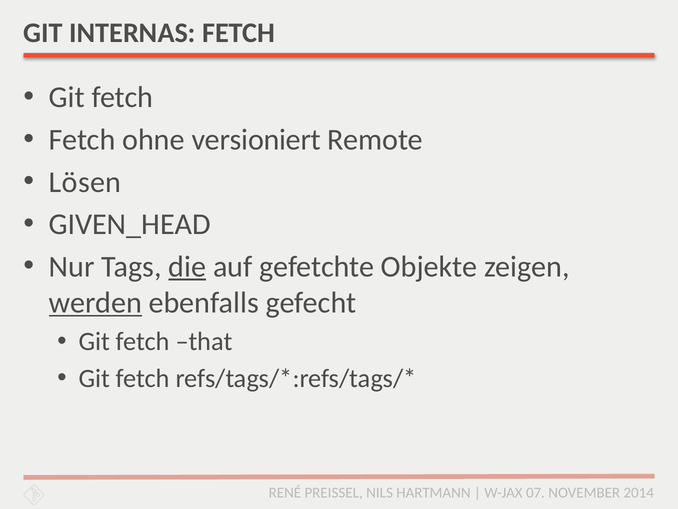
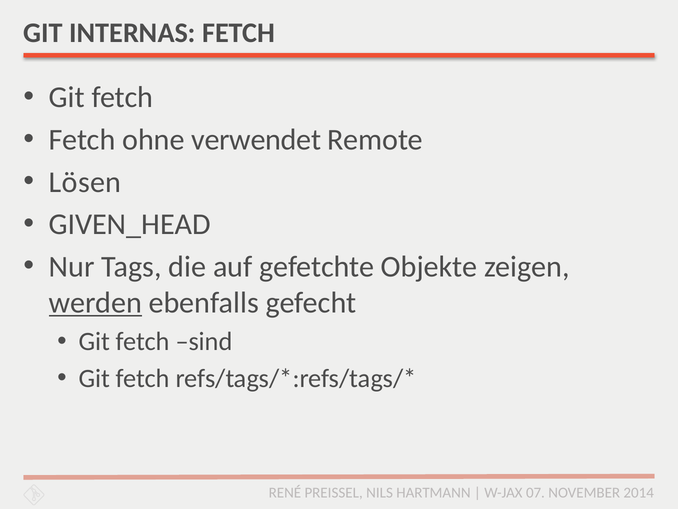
versioniert: versioniert -> verwendet
die underline: present -> none
that: that -> sind
